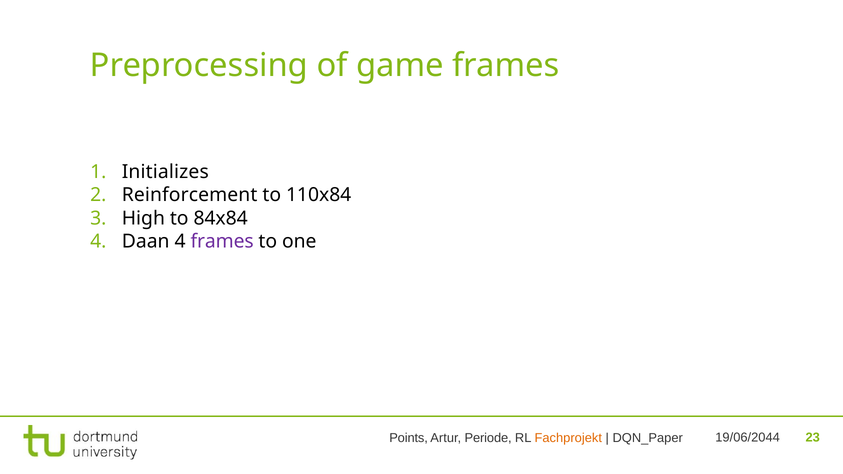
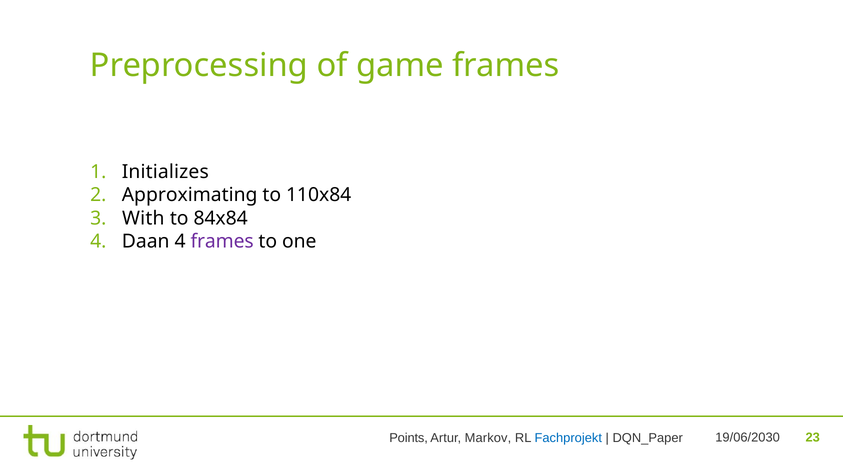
Reinforcement: Reinforcement -> Approximating
High: High -> With
19/06/2044: 19/06/2044 -> 19/06/2030
Periode: Periode -> Markov
Fachprojekt colour: orange -> blue
